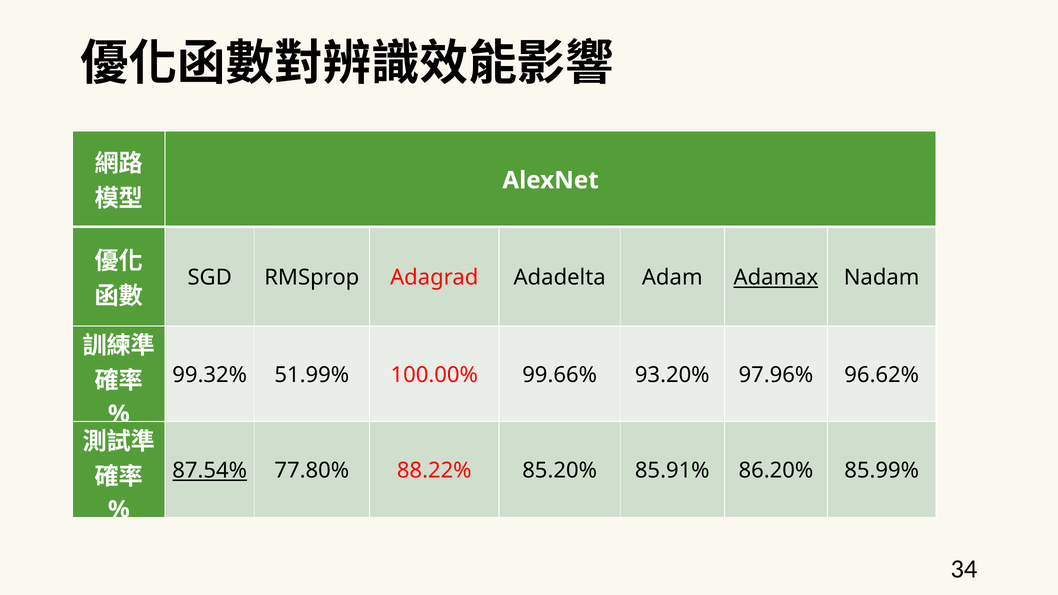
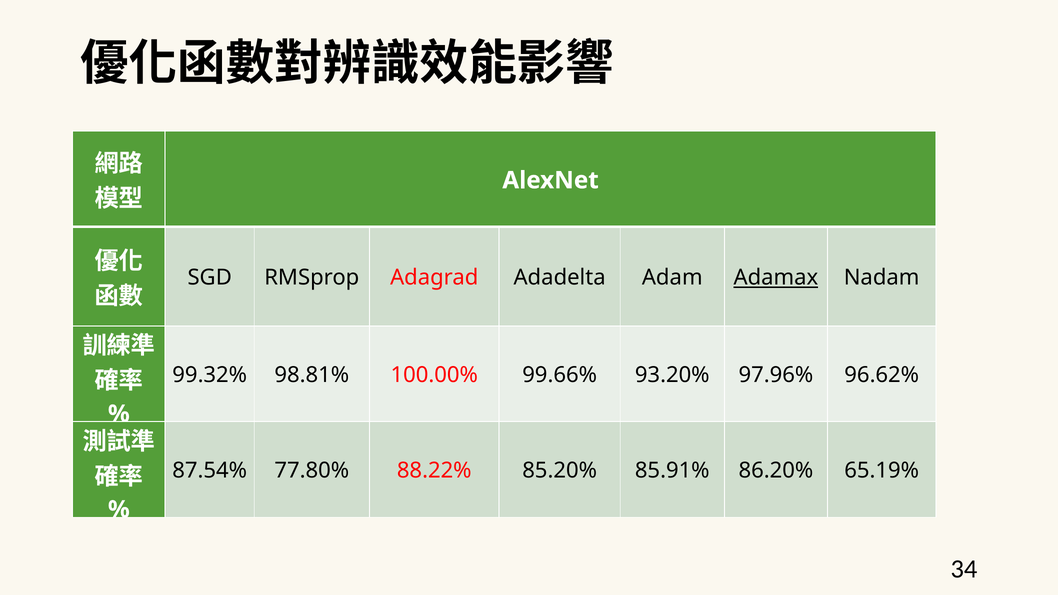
51.99%: 51.99% -> 98.81%
87.54% underline: present -> none
85.99%: 85.99% -> 65.19%
